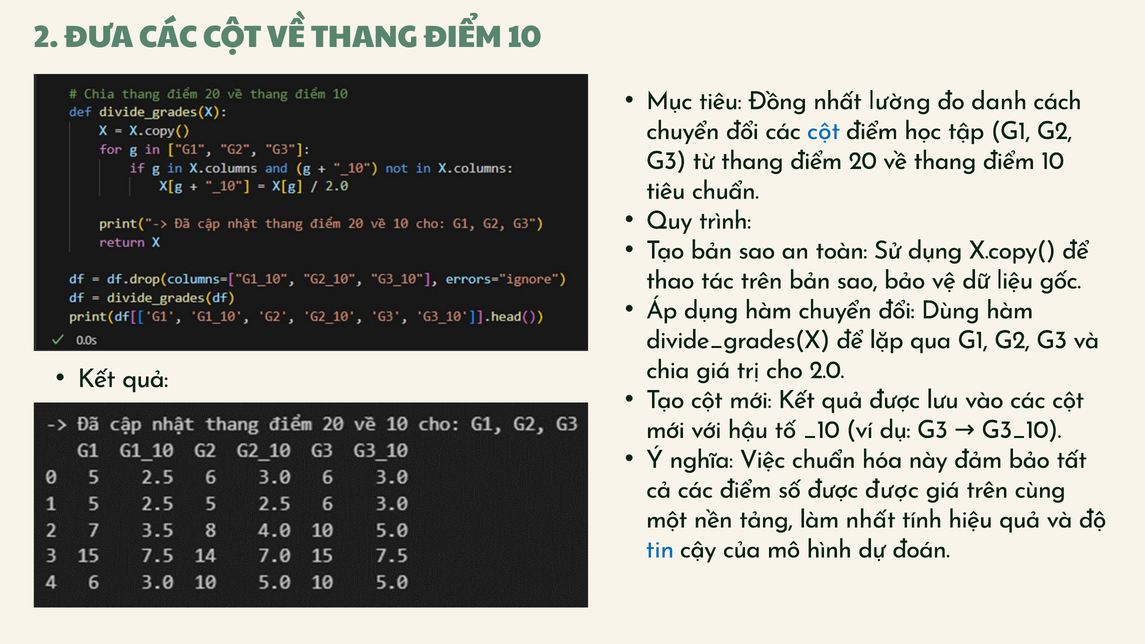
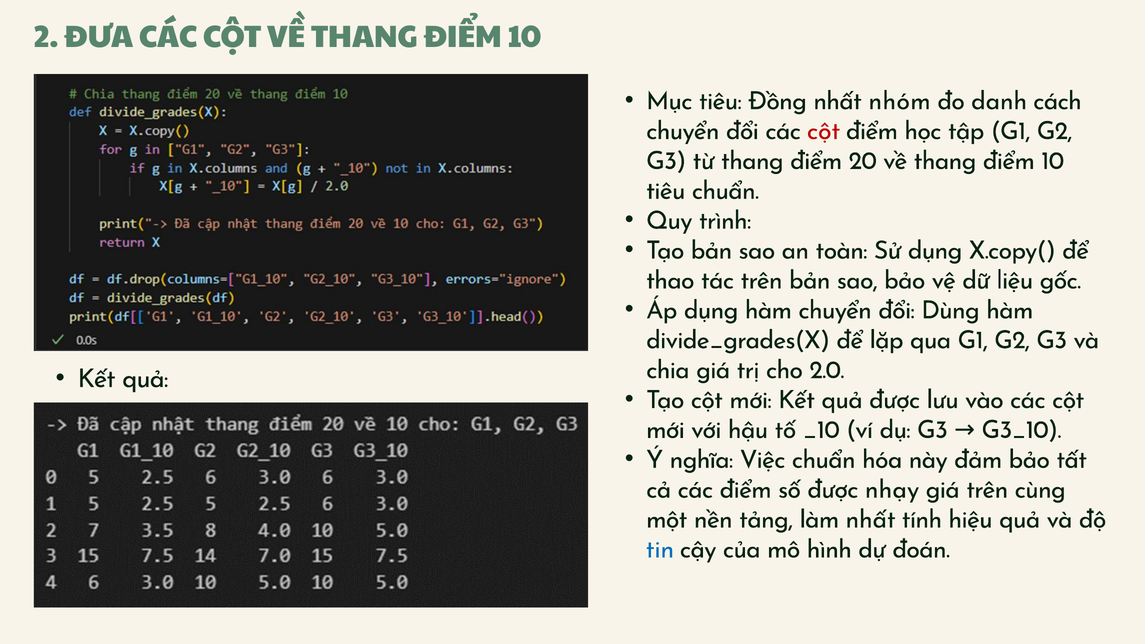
lường: lường -> nhóm
cột at (824, 131) colour: blue -> red
được được: được -> nhạy
